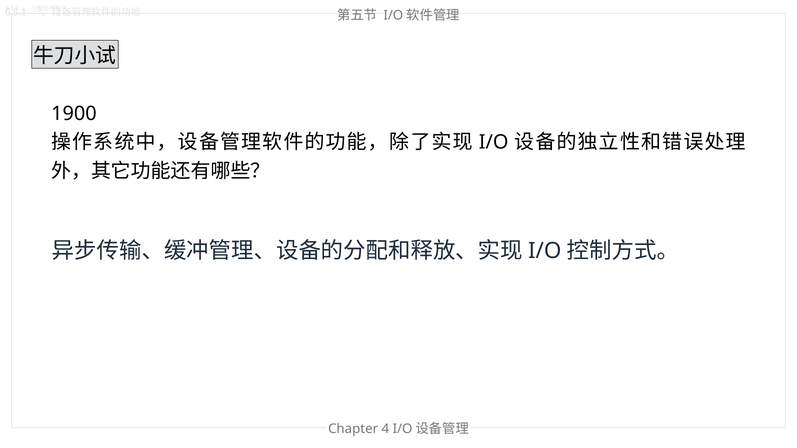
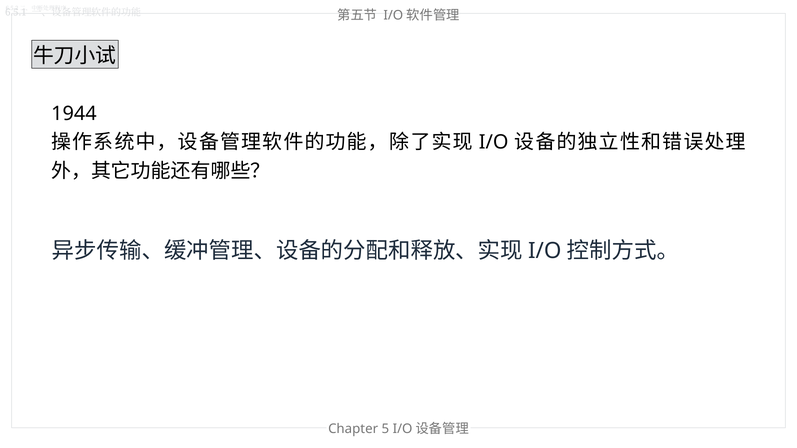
1900: 1900 -> 1944
4: 4 -> 5
